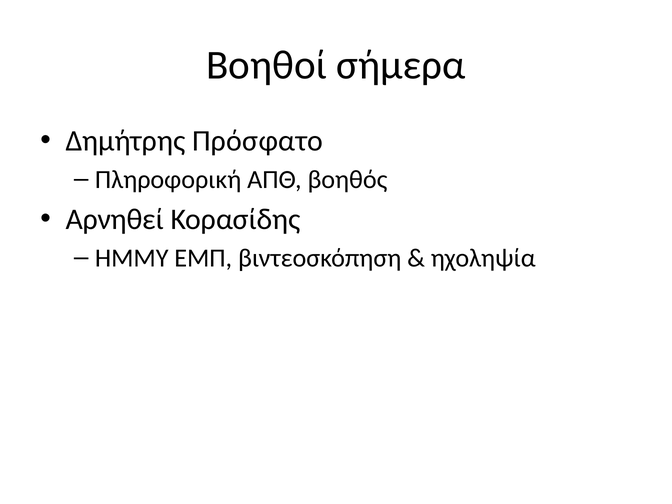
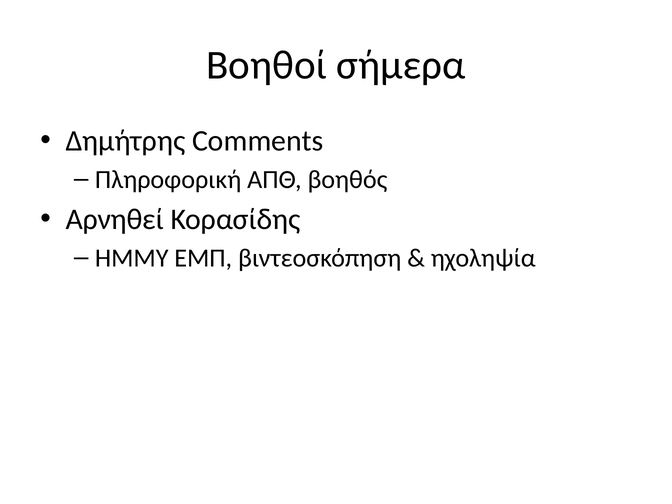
Πρόσφατο: Πρόσφατο -> Comments
